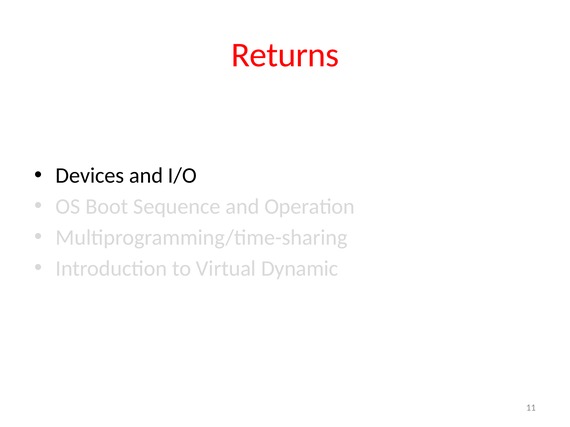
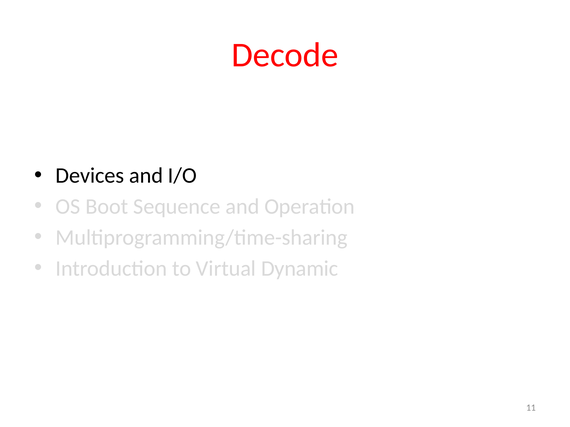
Returns: Returns -> Decode
